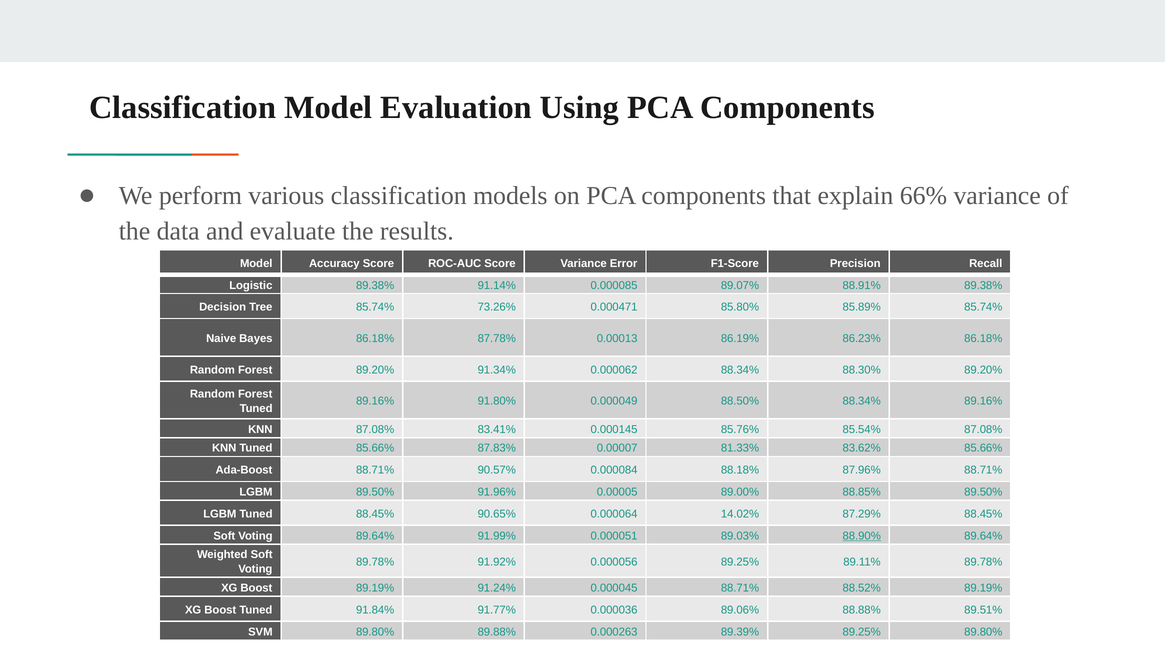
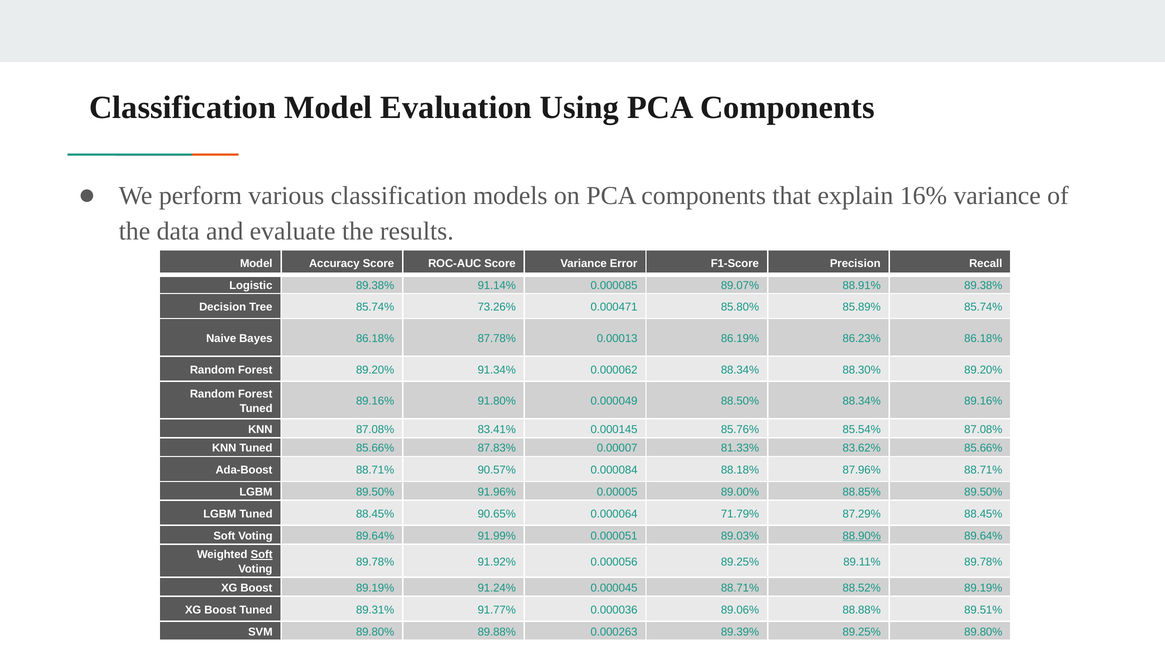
66%: 66% -> 16%
14.02%: 14.02% -> 71.79%
Soft at (262, 555) underline: none -> present
91.84%: 91.84% -> 89.31%
